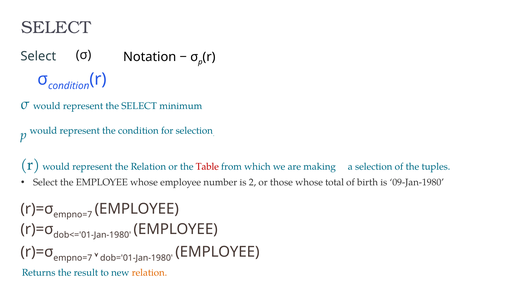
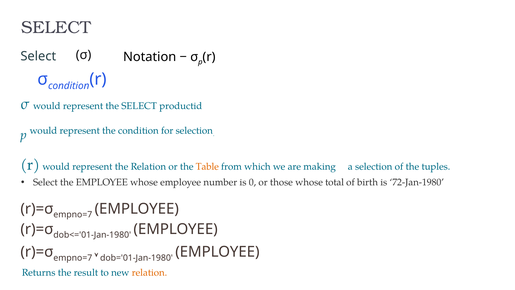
minimum: minimum -> productid
Table colour: red -> orange
2: 2 -> 0
09-Jan-1980: 09-Jan-1980 -> 72-Jan-1980
